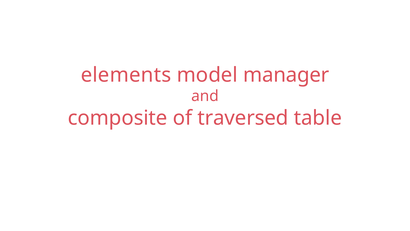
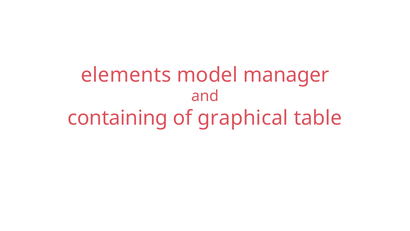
composite: composite -> containing
traversed: traversed -> graphical
